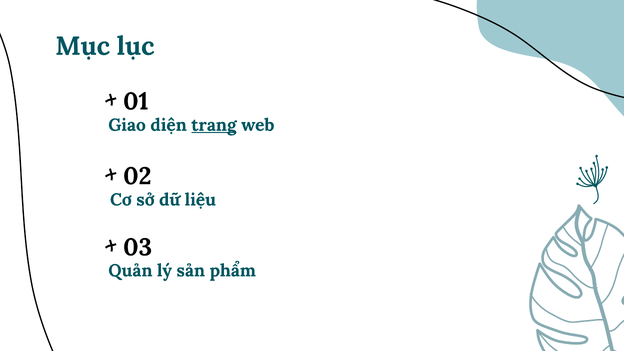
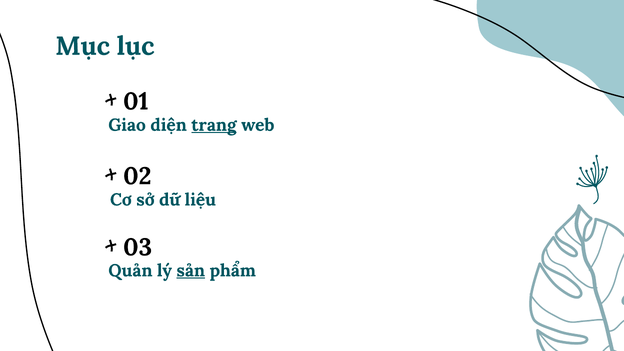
sản underline: none -> present
